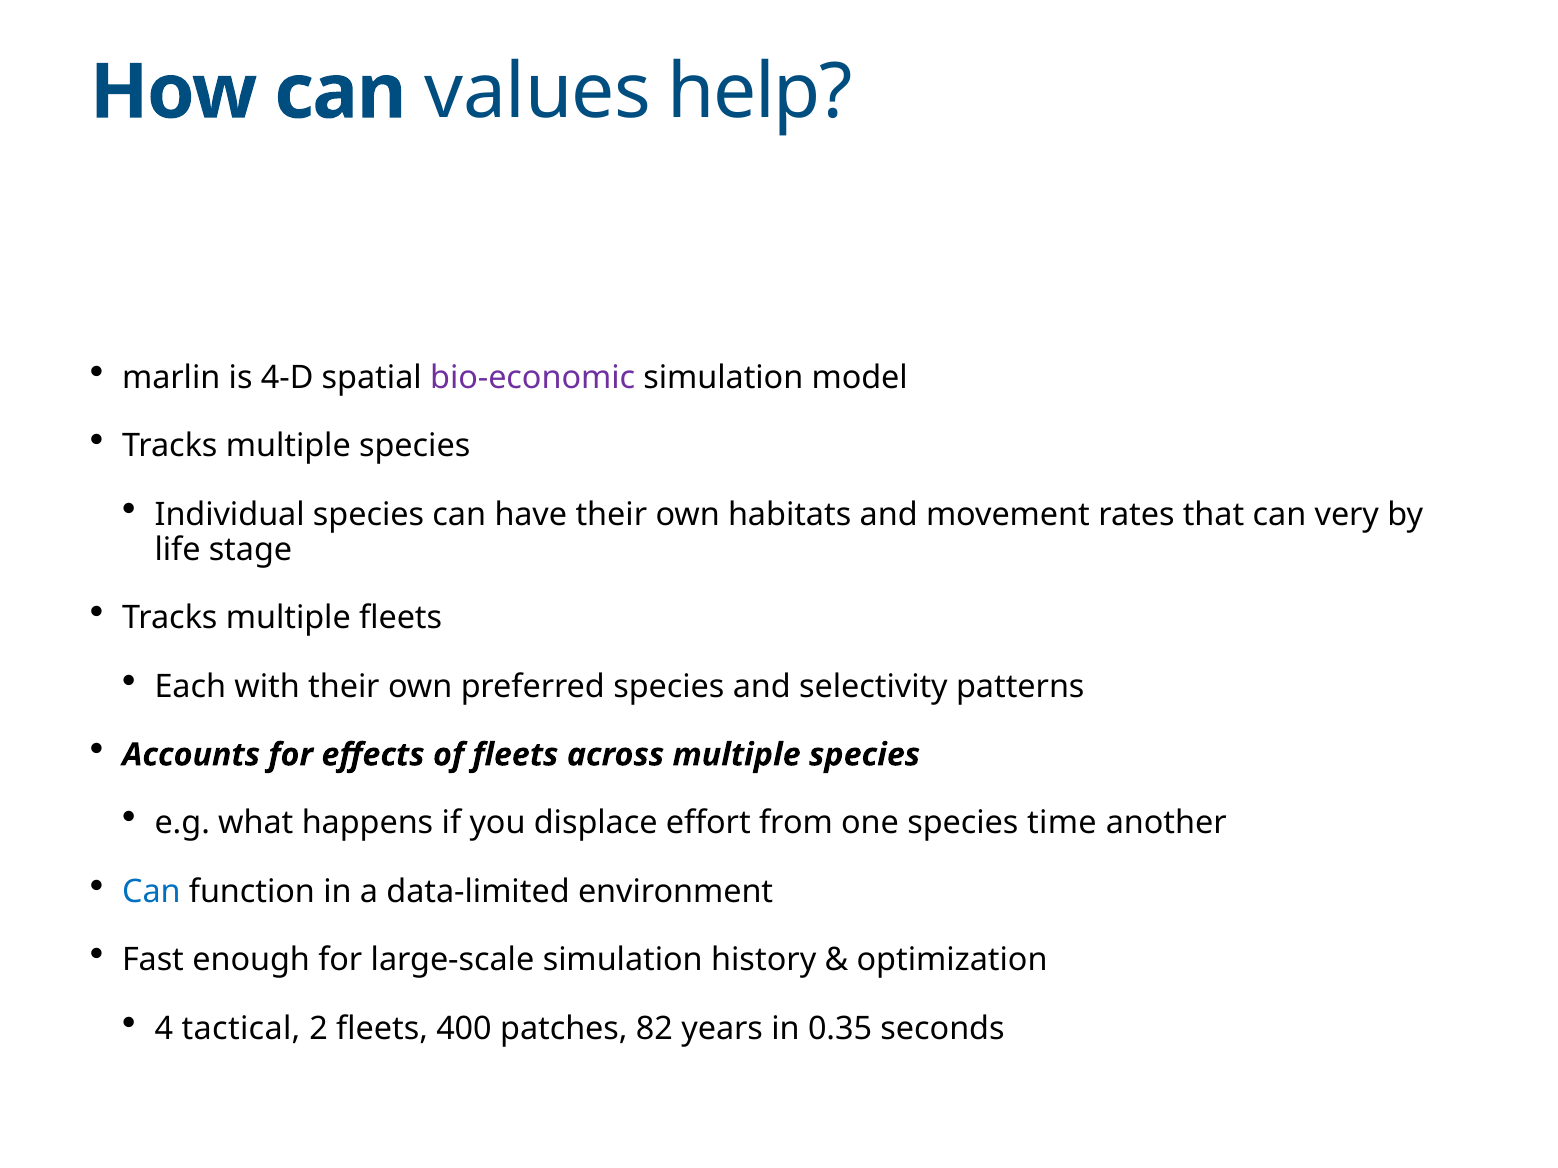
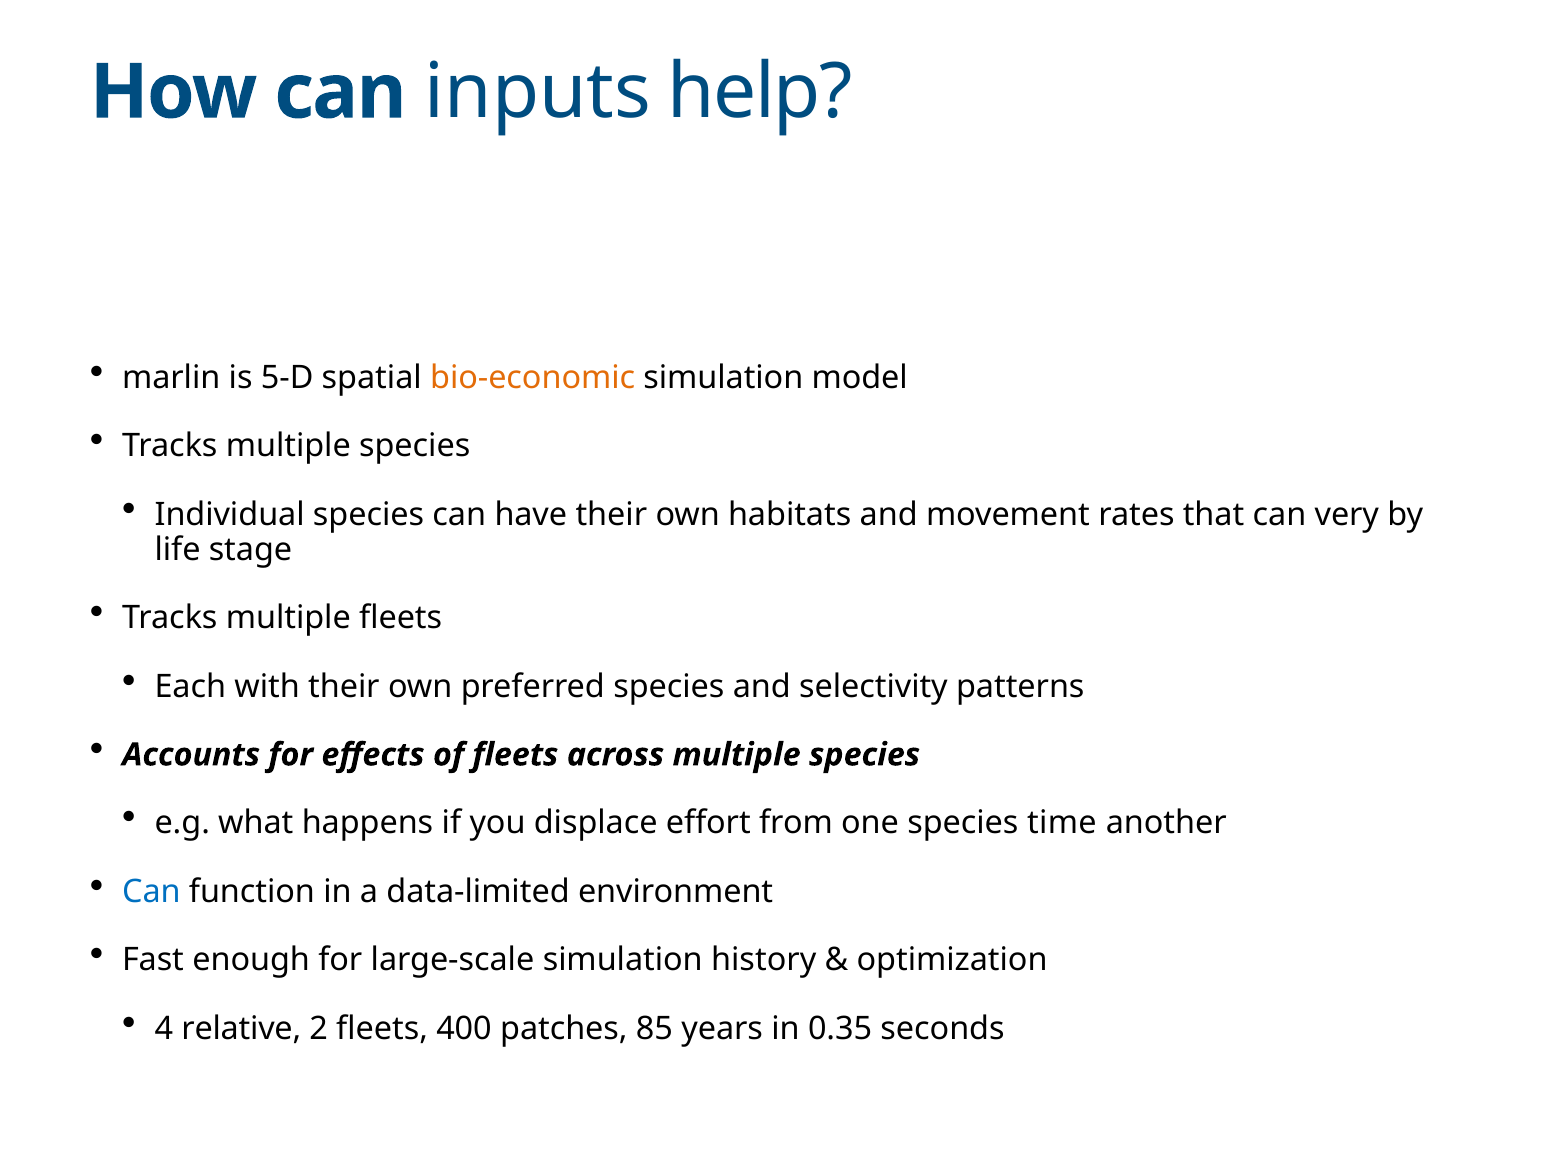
values: values -> inputs
4-D: 4-D -> 5-D
bio-economic colour: purple -> orange
tactical: tactical -> relative
82: 82 -> 85
